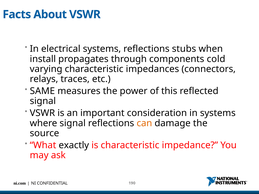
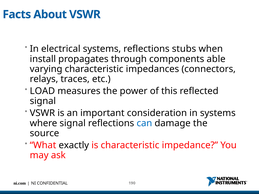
cold: cold -> able
SAME: SAME -> LOAD
can colour: orange -> blue
